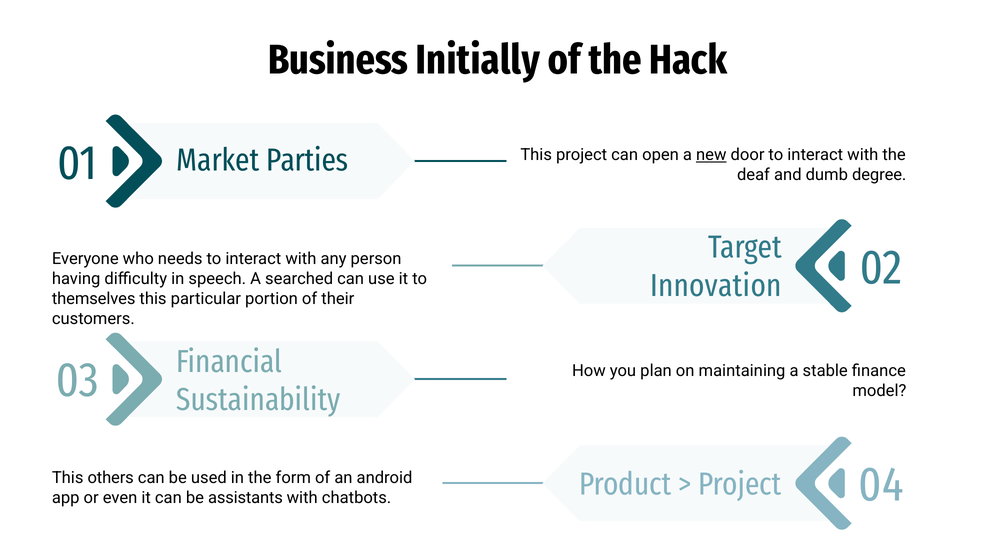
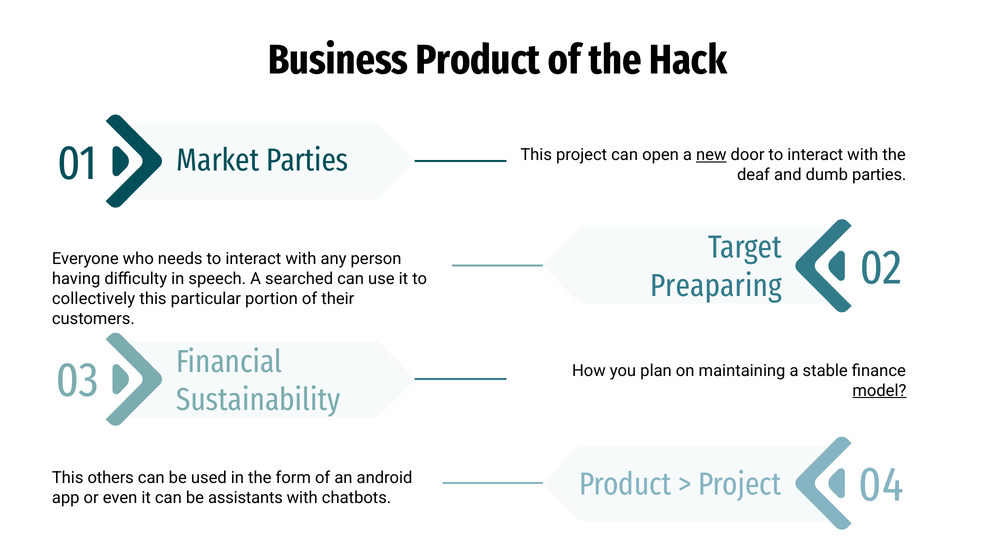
Business Initially: Initially -> Product
dumb degree: degree -> parties
Innovation: Innovation -> Preaparing
themselves: themselves -> collectively
model underline: none -> present
